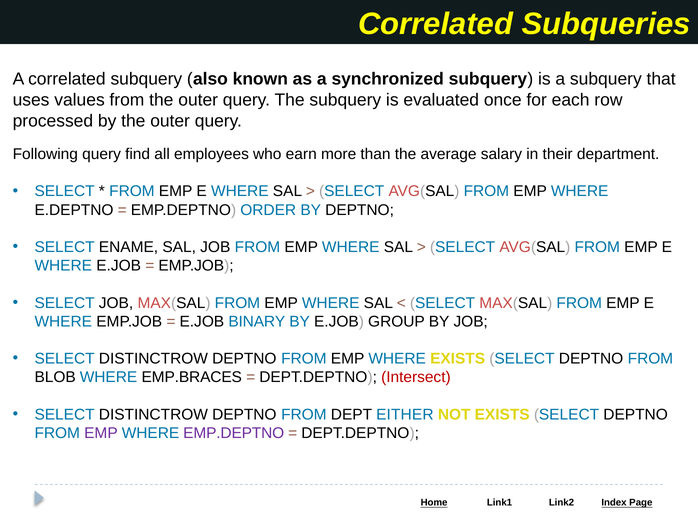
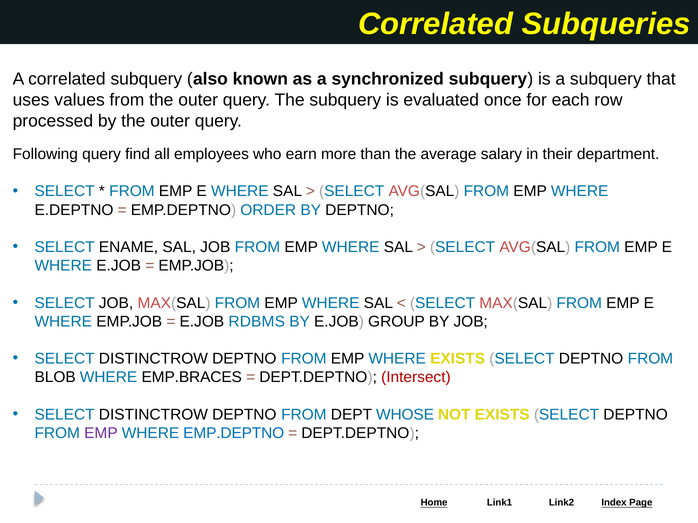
BINARY: BINARY -> RDBMS
EITHER: EITHER -> WHOSE
EMP.DEPTNO at (234, 433) colour: purple -> blue
